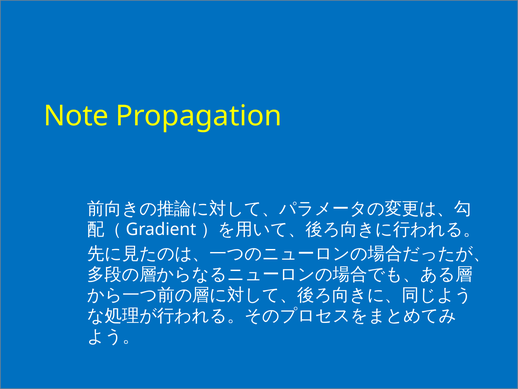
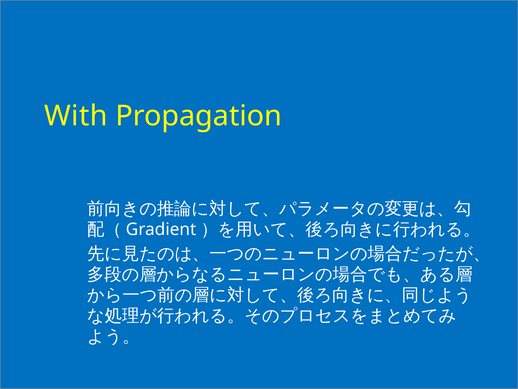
Note: Note -> With
